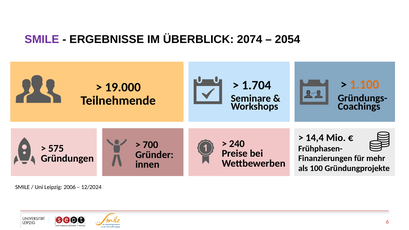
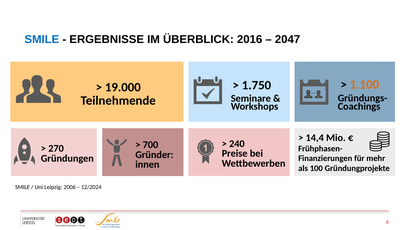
SMILE at (42, 39) colour: purple -> blue
2074: 2074 -> 2016
2054: 2054 -> 2047
1.704: 1.704 -> 1.750
575: 575 -> 270
